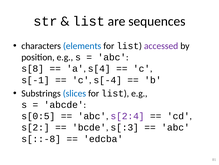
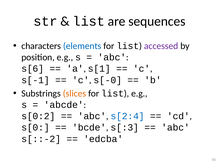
s[8: s[8 -> s[6
s[4: s[4 -> s[1
s[-4: s[-4 -> s[-0
slices colour: blue -> orange
s[0:5: s[0:5 -> s[0:2
s[2:4 colour: purple -> blue
s[2: s[2 -> s[0
s[::-8: s[::-8 -> s[::-2
